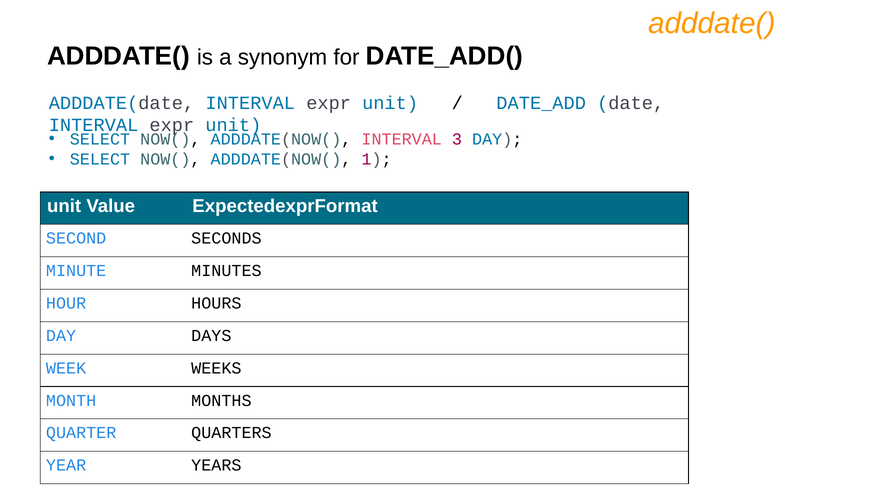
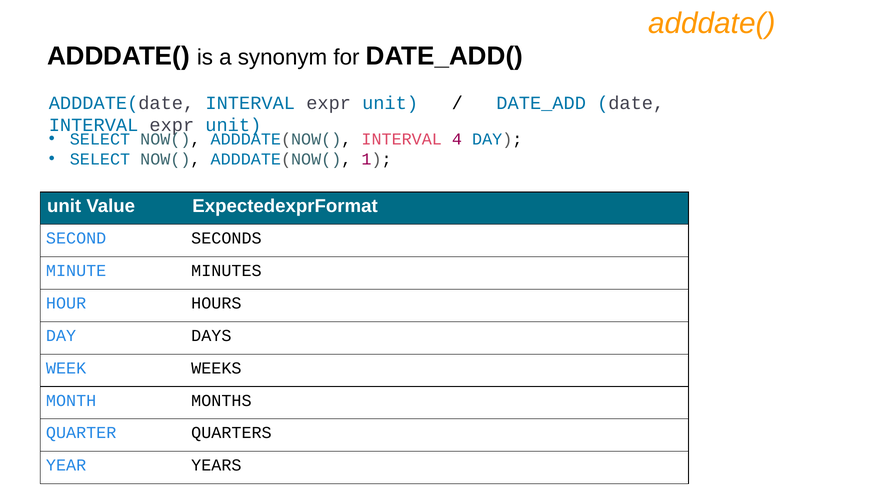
3: 3 -> 4
